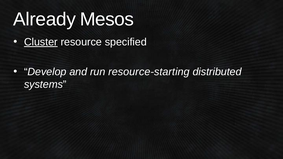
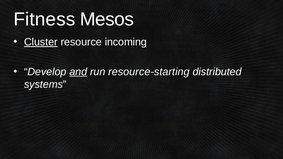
Already: Already -> Fitness
specified: specified -> incoming
and underline: none -> present
